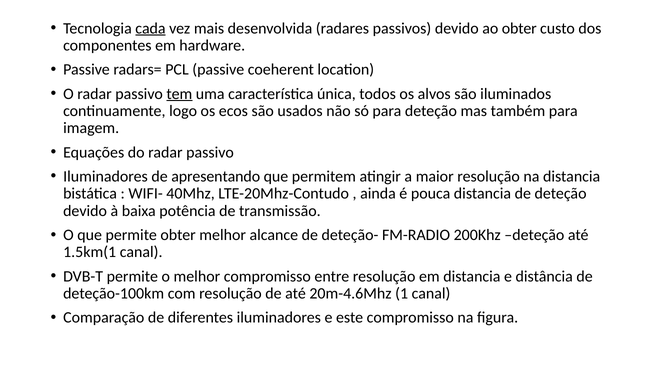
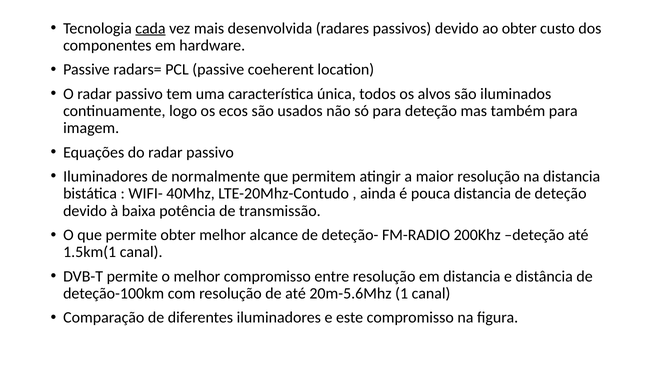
tem underline: present -> none
apresentando: apresentando -> normalmente
20m-4.6Mhz: 20m-4.6Mhz -> 20m-5.6Mhz
